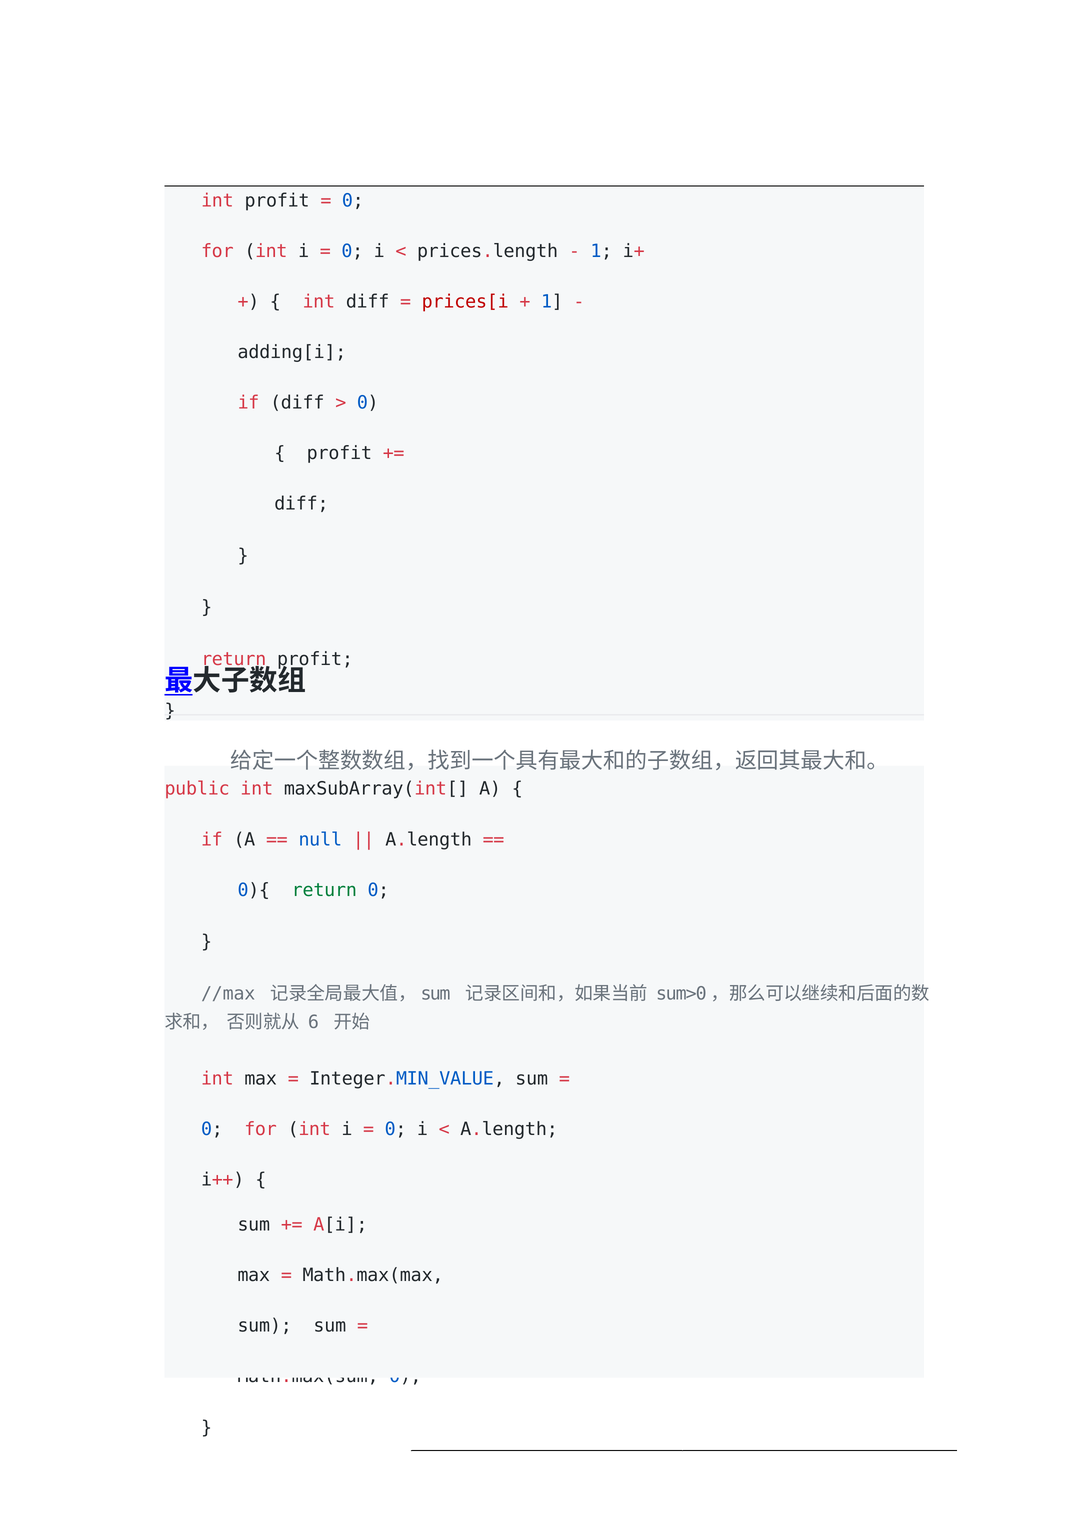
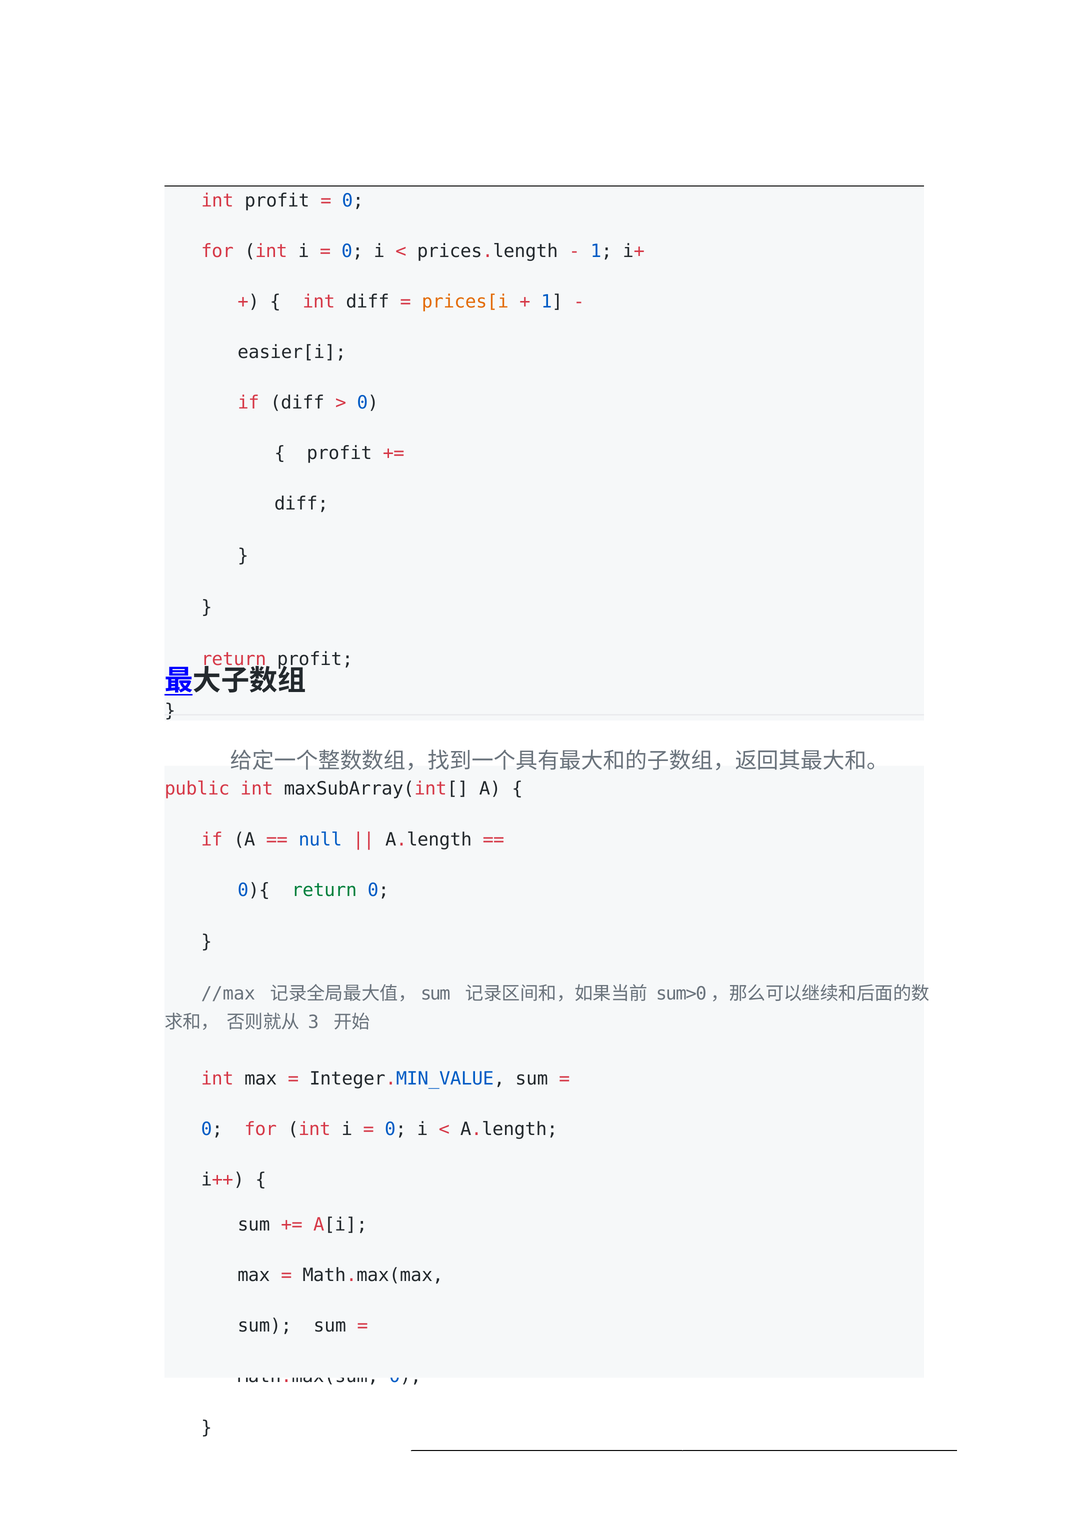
prices[i colour: red -> orange
adding[i: adding[i -> easier[i
6: 6 -> 3
